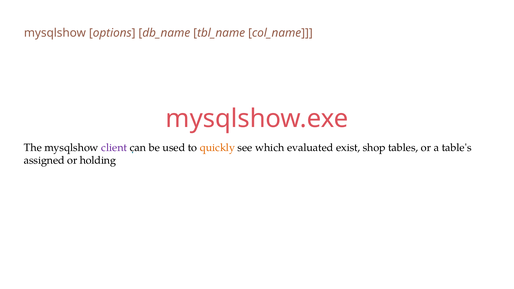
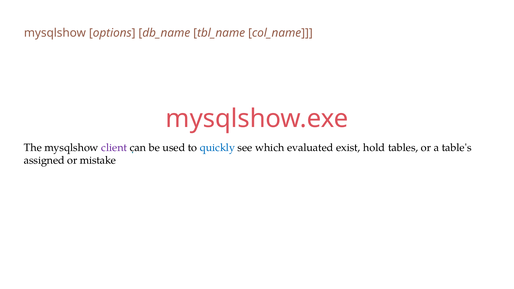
quickly colour: orange -> blue
shop: shop -> hold
holding: holding -> mistake
